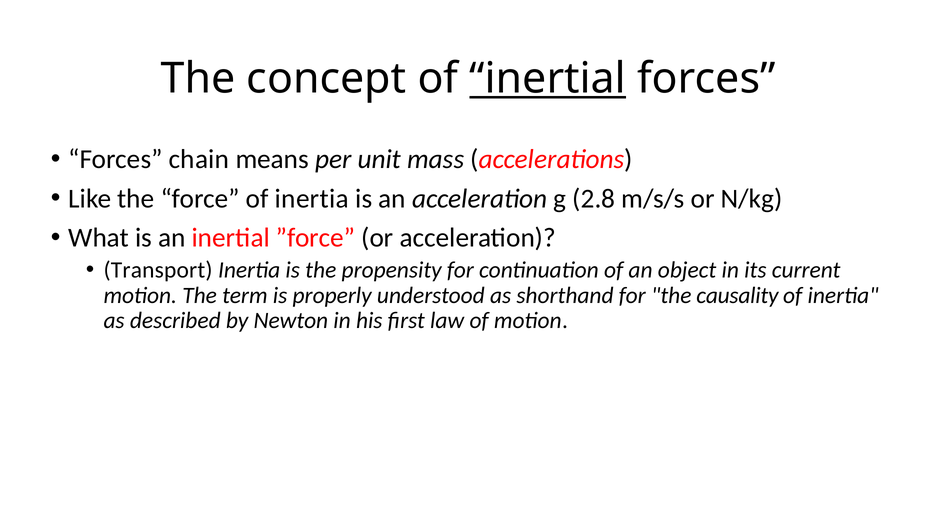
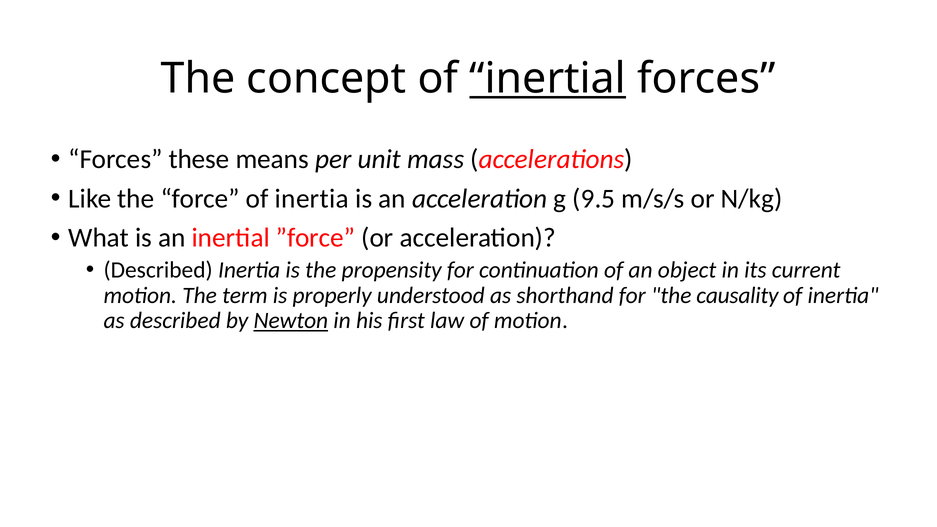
chain: chain -> these
2.8: 2.8 -> 9.5
Transport at (158, 270): Transport -> Described
Newton underline: none -> present
